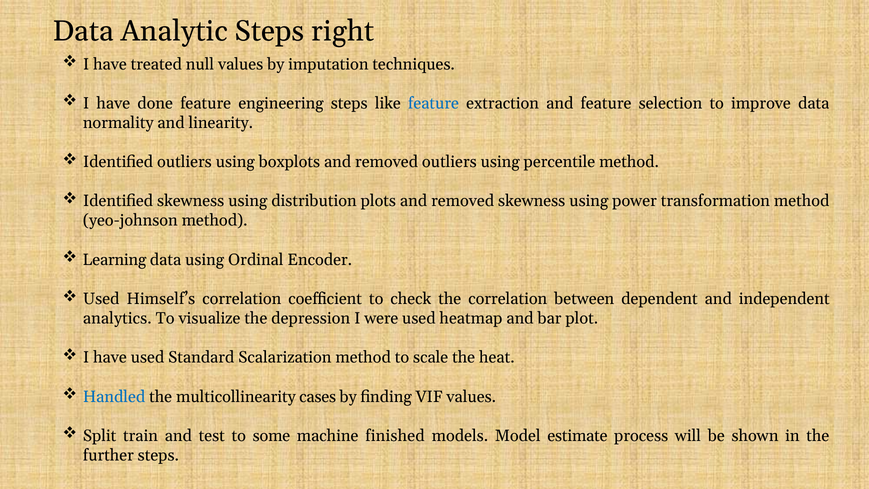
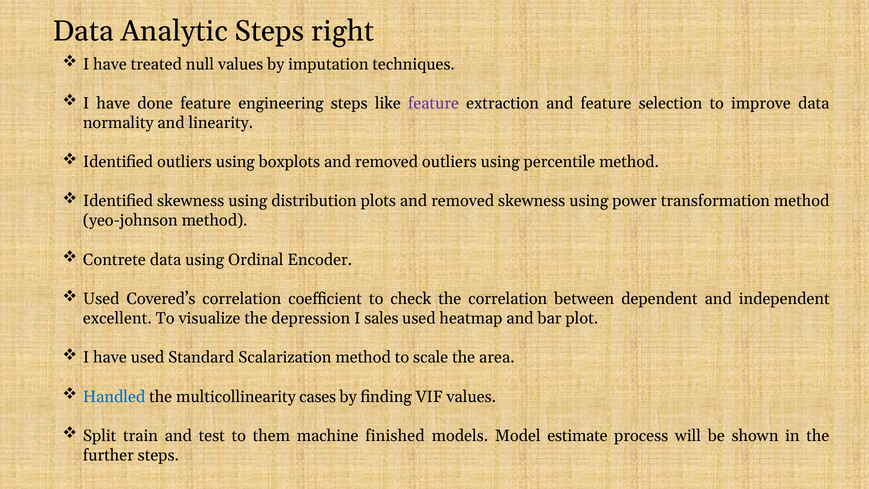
feature at (434, 103) colour: blue -> purple
Learning: Learning -> Contrete
Himself’s: Himself’s -> Covered’s
analytics: analytics -> excellent
were: were -> sales
heat: heat -> area
some: some -> them
